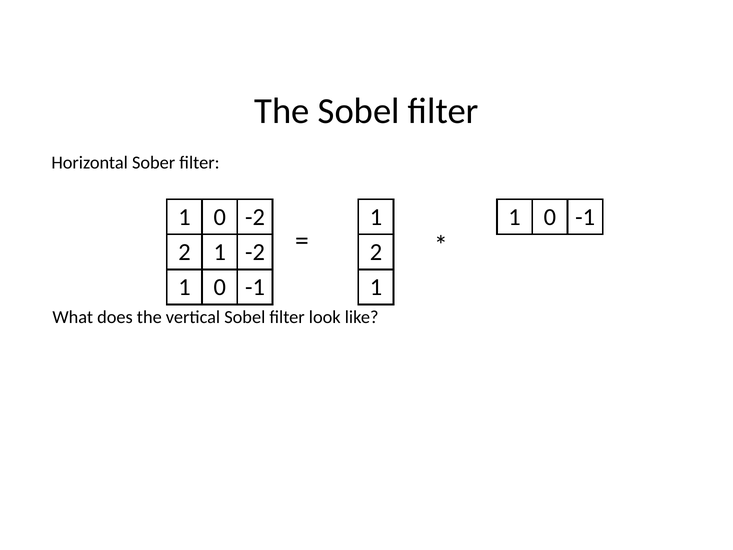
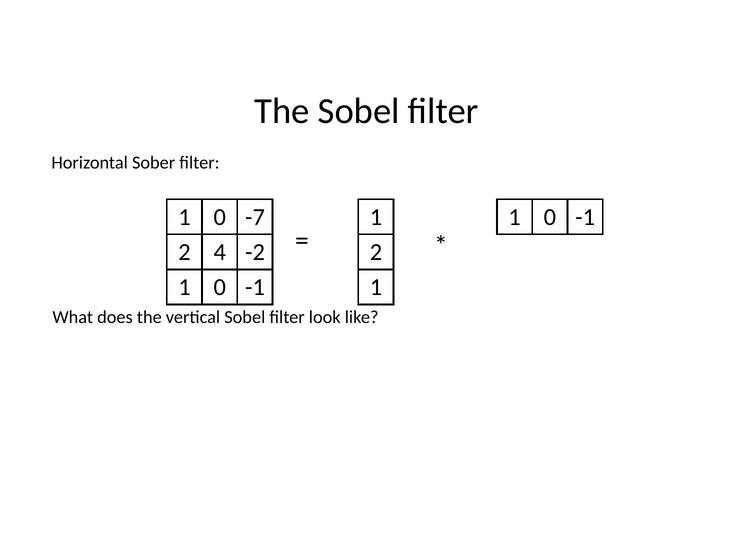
0 -2: -2 -> -7
1 at (220, 252): 1 -> 4
